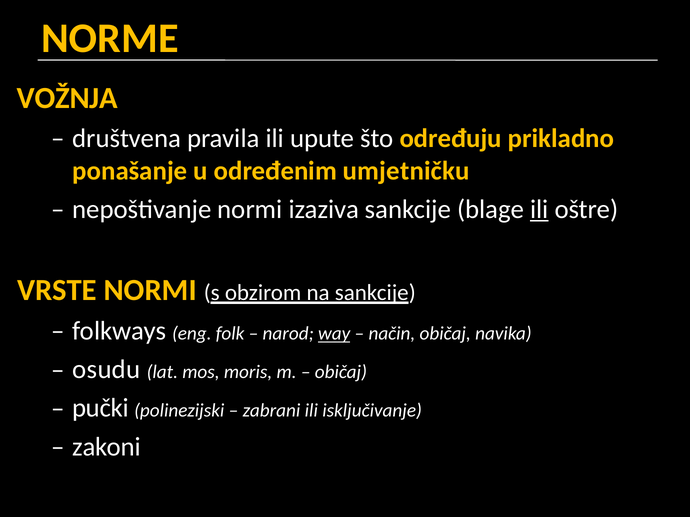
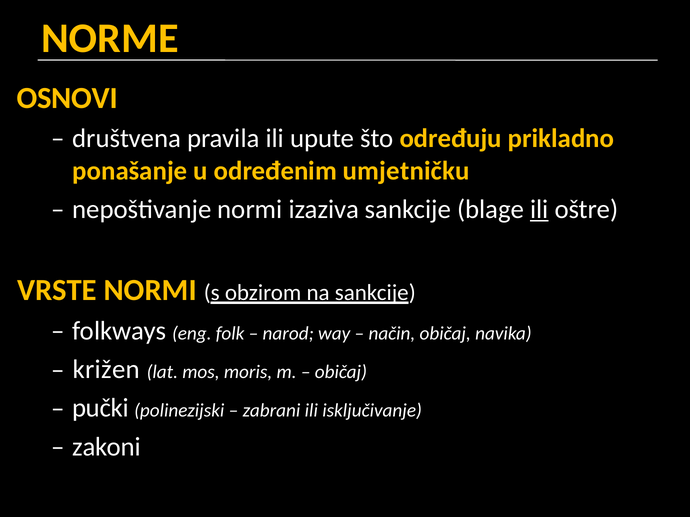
VOŽNJA: VOŽNJA -> OSNOVI
way underline: present -> none
osudu: osudu -> križen
